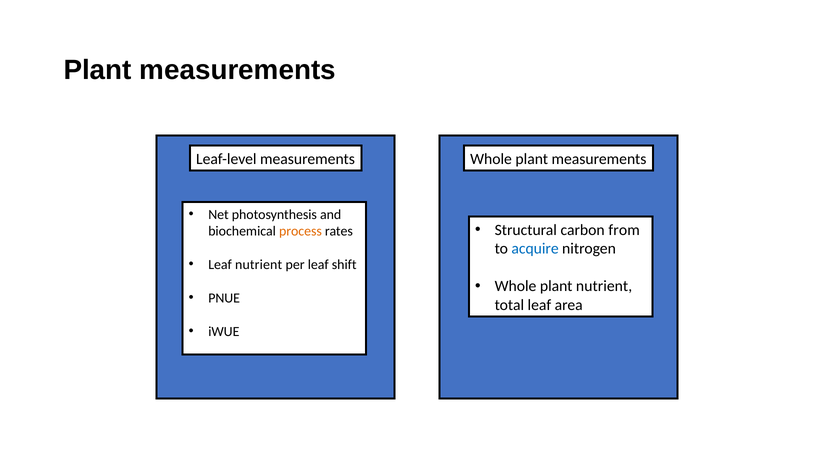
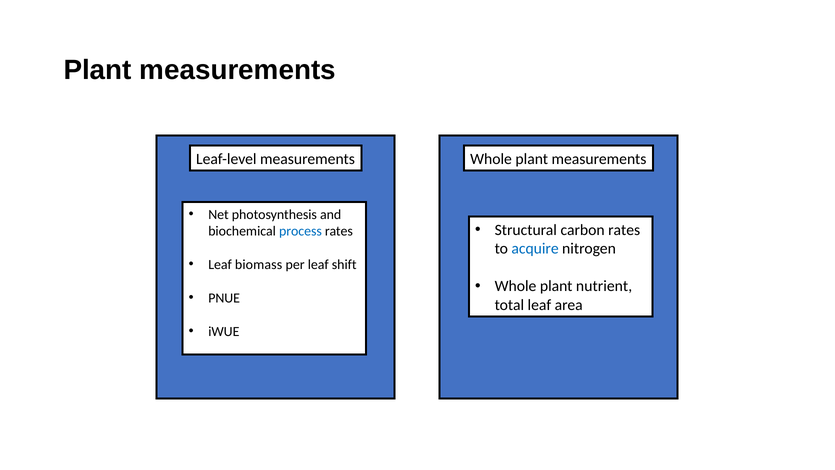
carbon from: from -> rates
process colour: orange -> blue
Leaf nutrient: nutrient -> biomass
